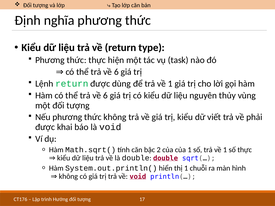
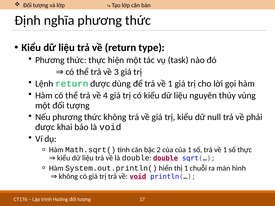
6 at (116, 72): 6 -> 3
6 at (105, 96): 6 -> 4
viết: viết -> null
